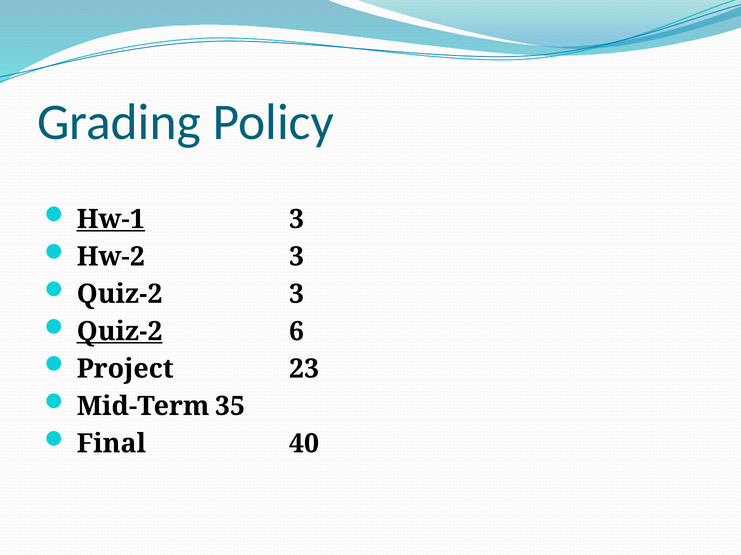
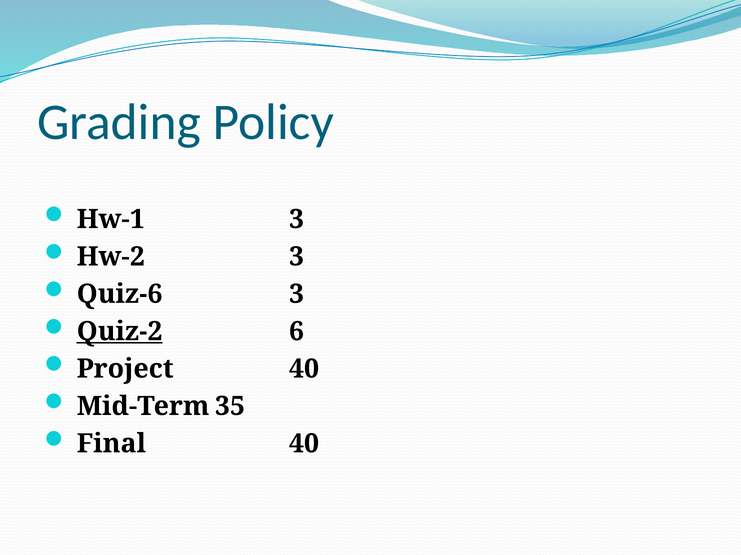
Hw-1 underline: present -> none
Quiz-2 at (120, 294): Quiz-2 -> Quiz-6
Project 23: 23 -> 40
